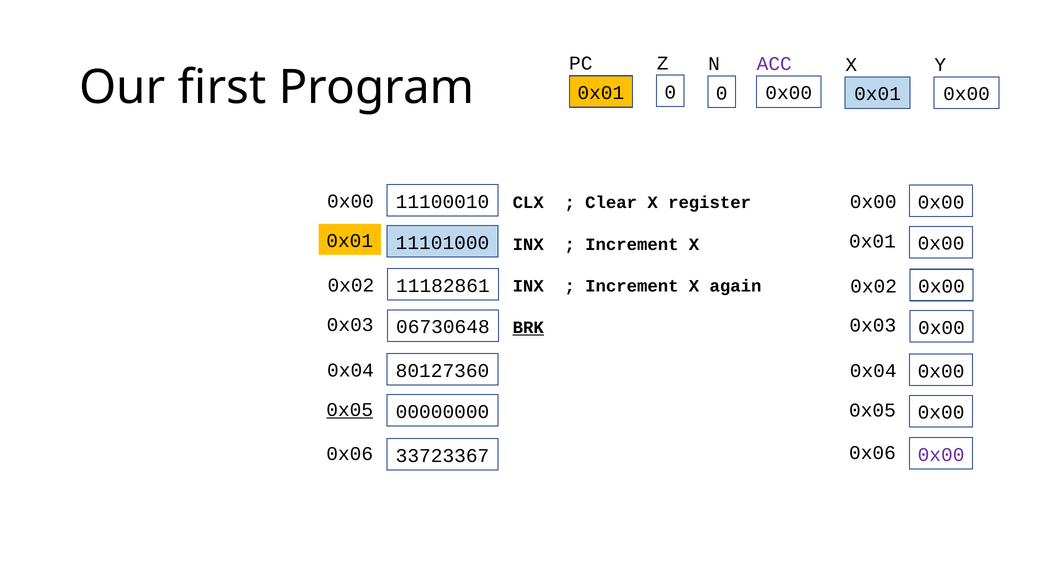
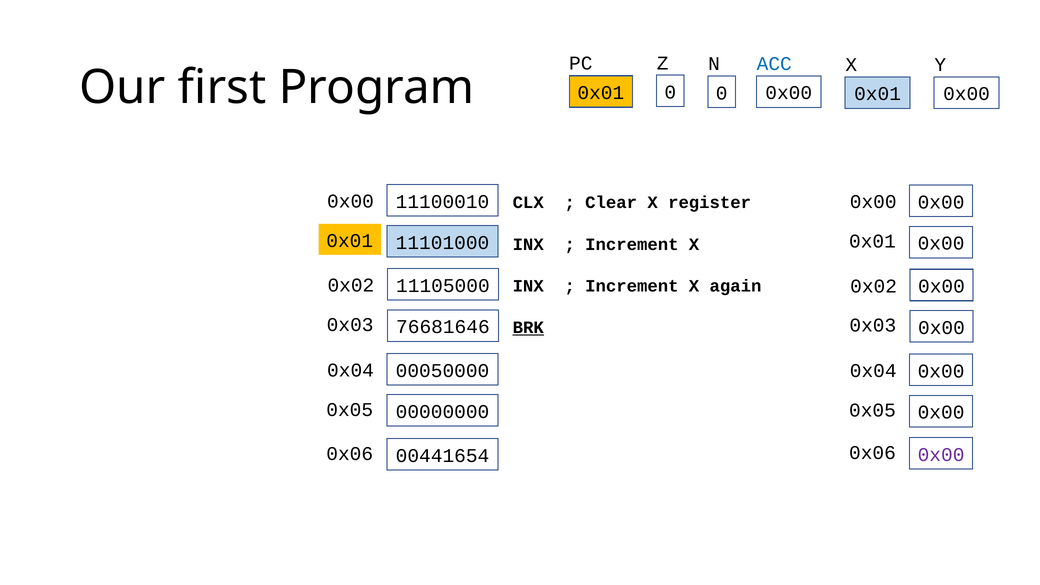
ACC colour: purple -> blue
11182861: 11182861 -> 11105000
06730648: 06730648 -> 76681646
80127360: 80127360 -> 00050000
0x05 at (350, 410) underline: present -> none
33723367: 33723367 -> 00441654
